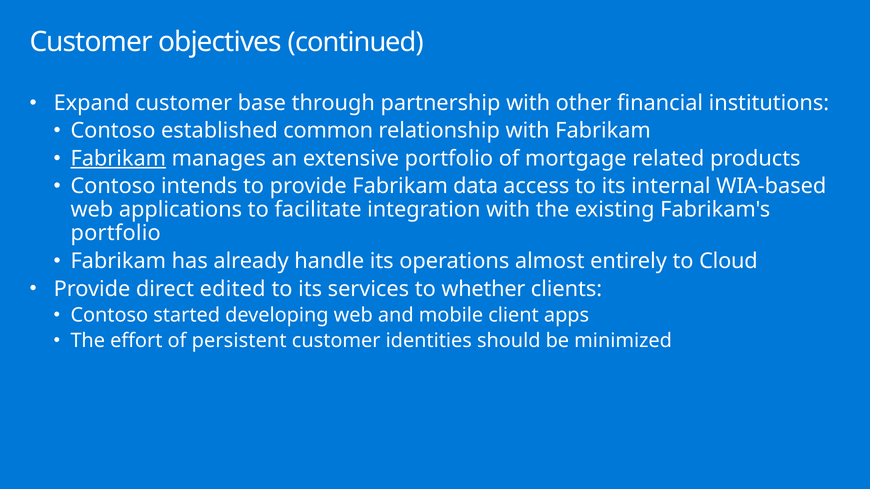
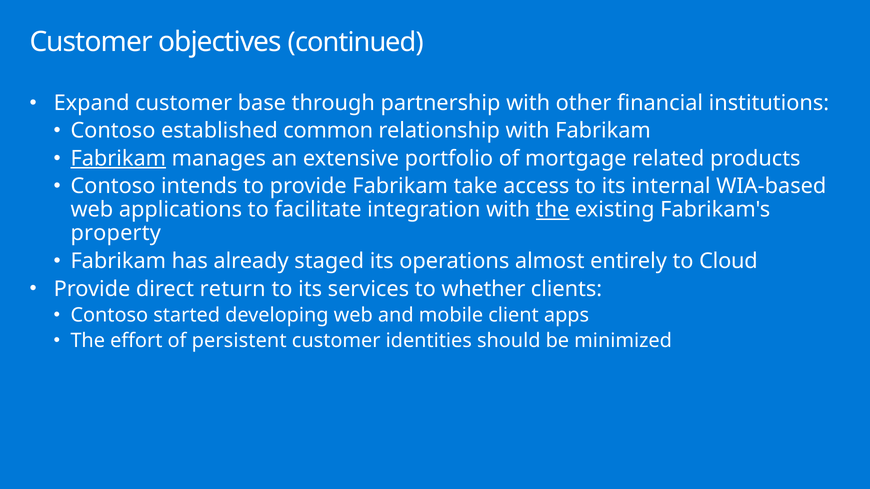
data: data -> take
the at (553, 210) underline: none -> present
portfolio at (116, 233): portfolio -> property
handle: handle -> staged
edited: edited -> return
